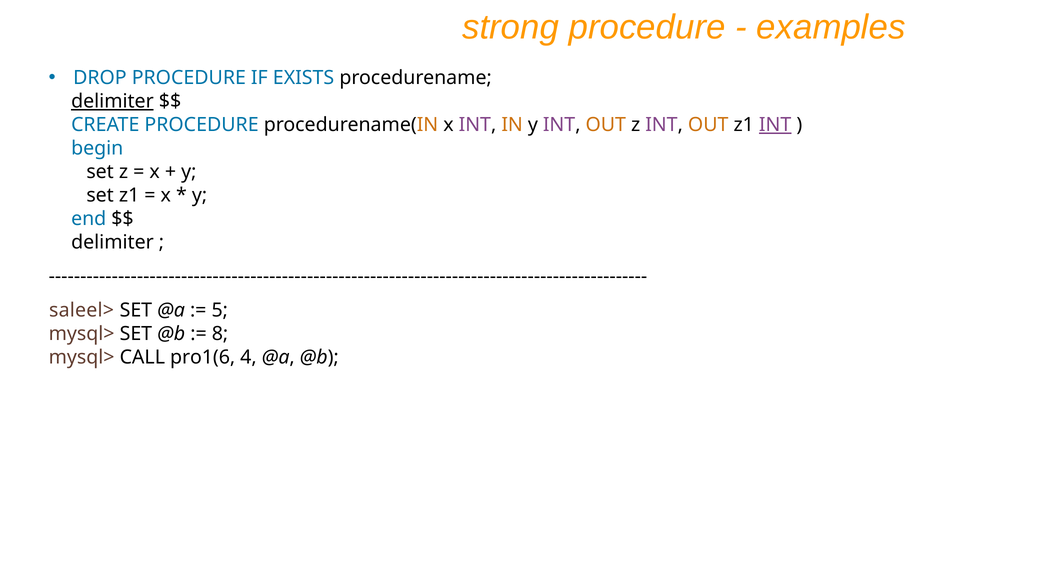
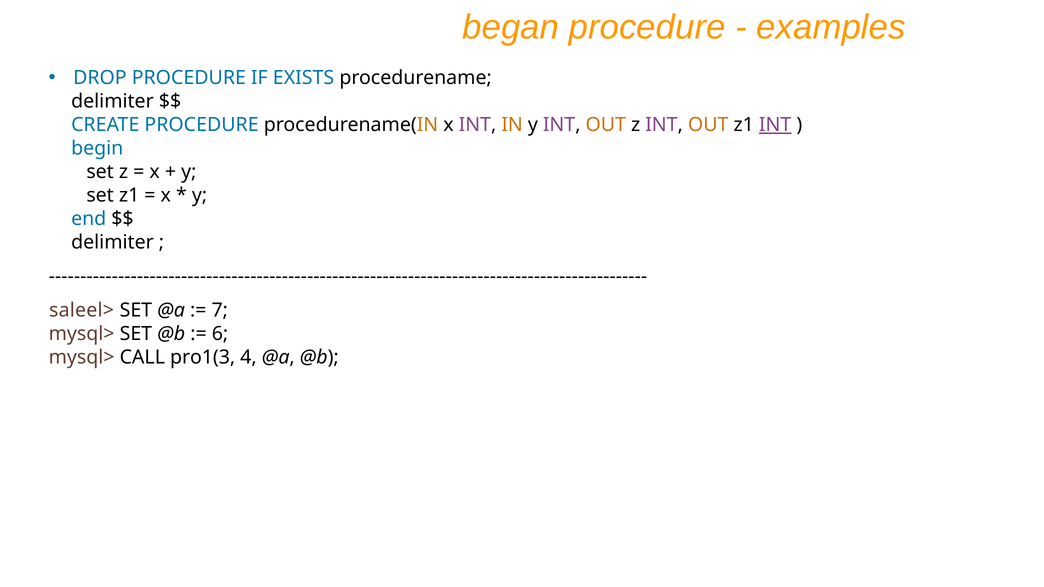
strong: strong -> began
delimiter at (112, 101) underline: present -> none
5: 5 -> 7
8: 8 -> 6
pro1(6: pro1(6 -> pro1(3
